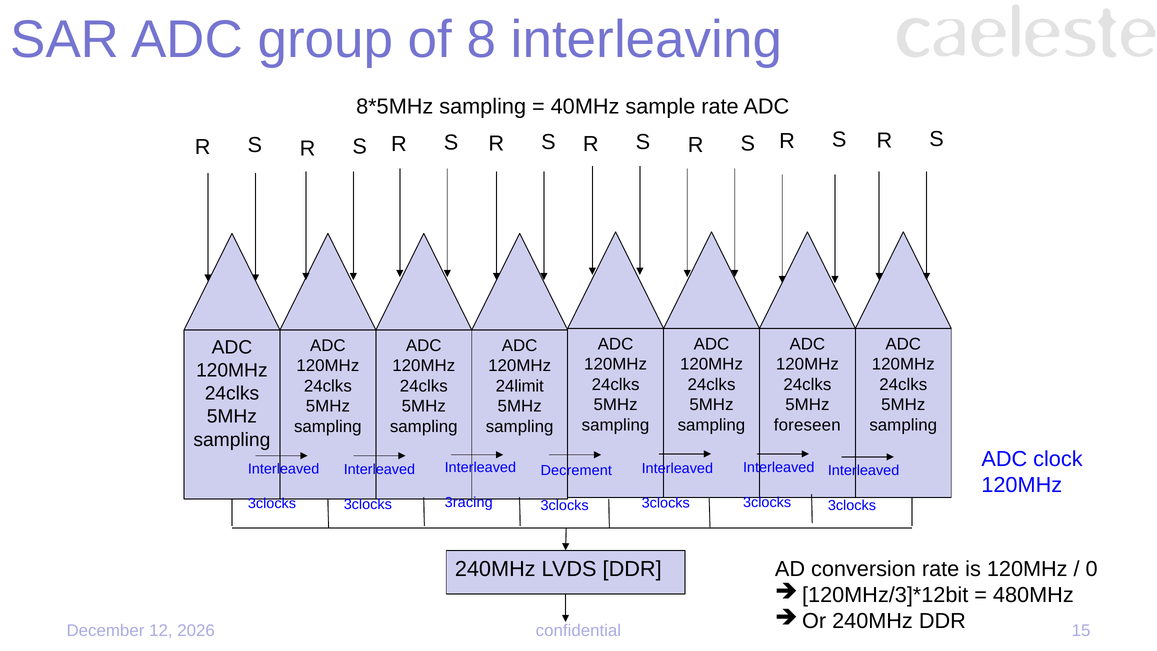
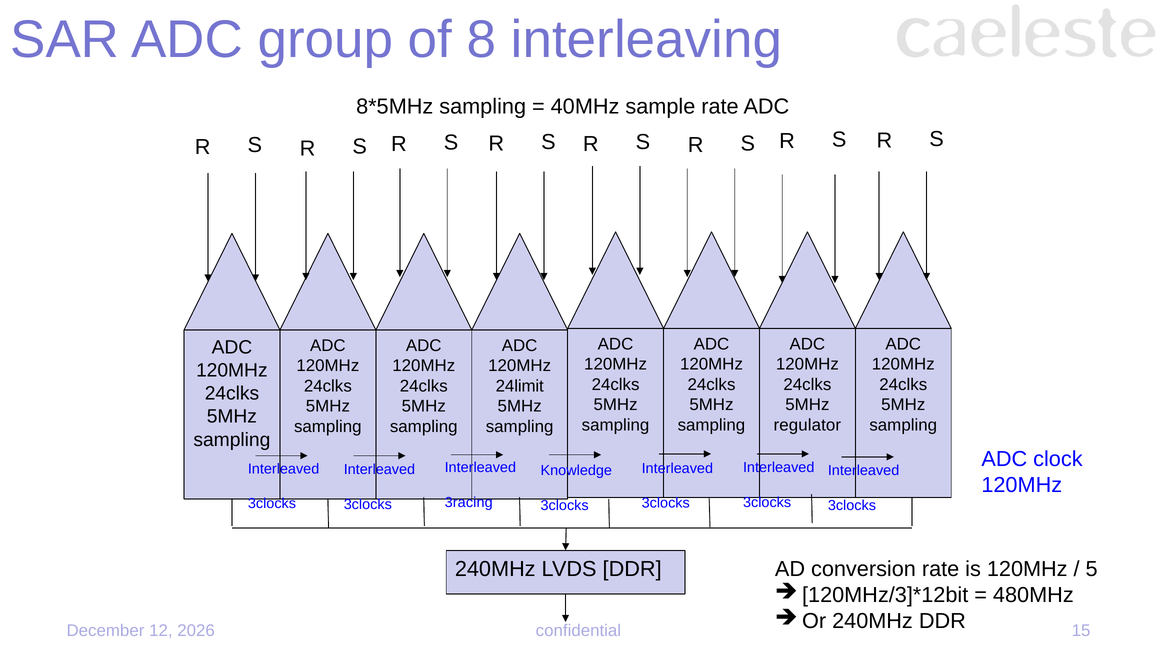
foreseen: foreseen -> regulator
Decrement: Decrement -> Knowledge
0: 0 -> 5
